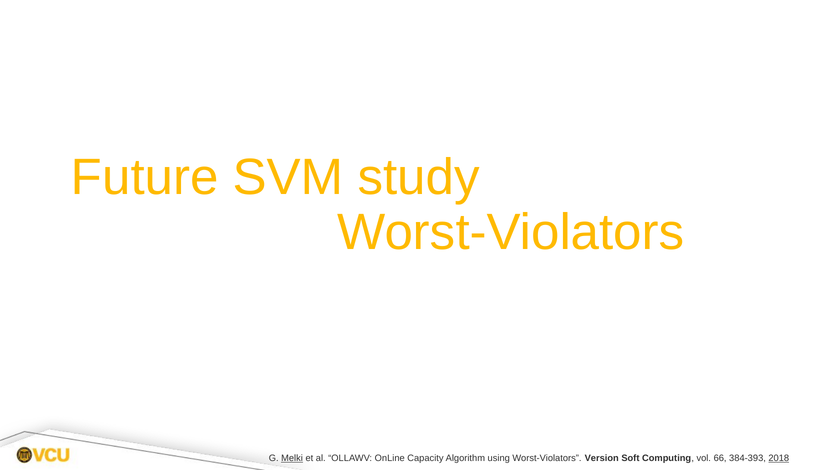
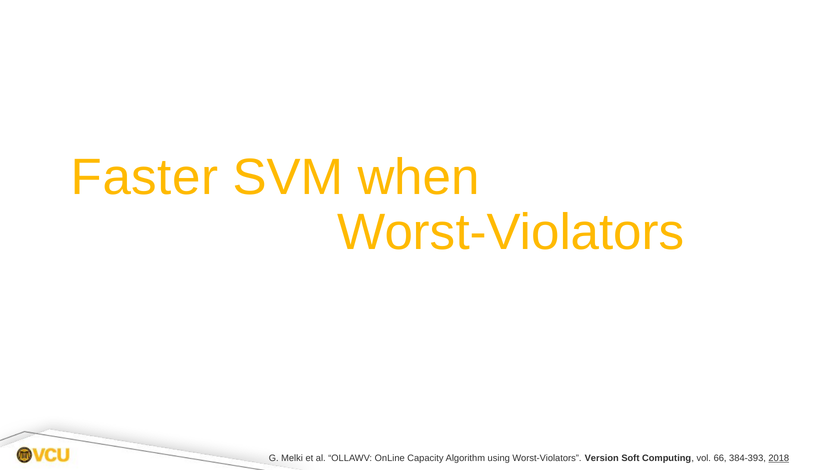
Future: Future -> Faster
study: study -> when
Melki underline: present -> none
